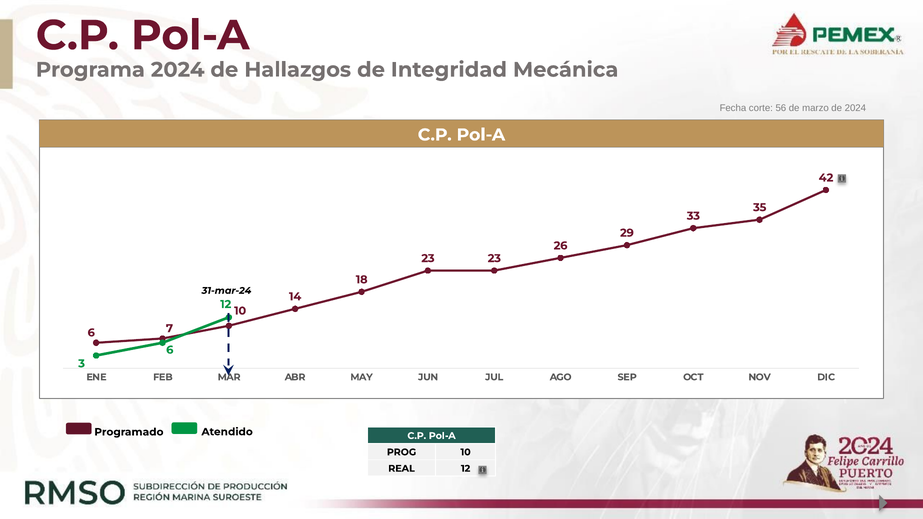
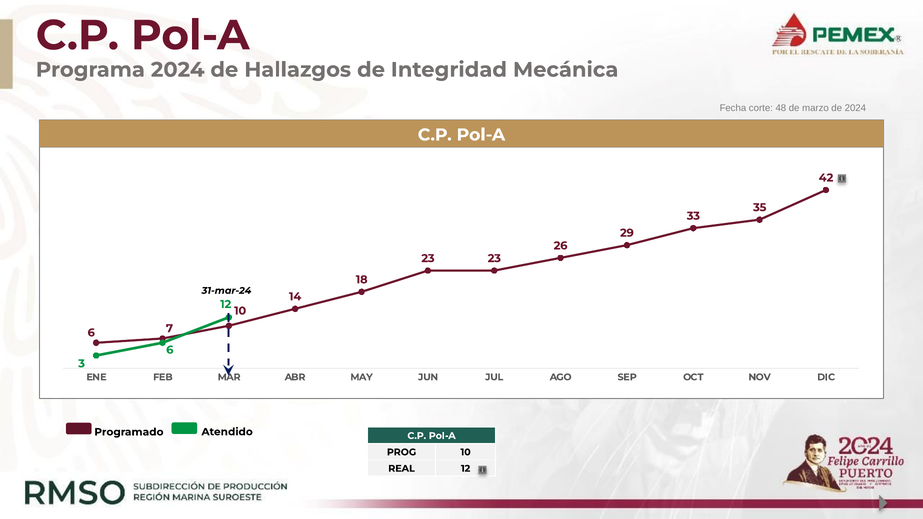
56: 56 -> 48
